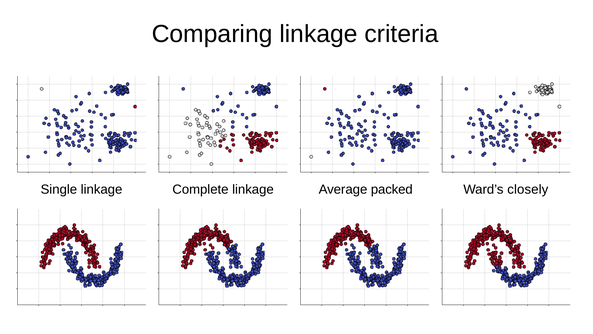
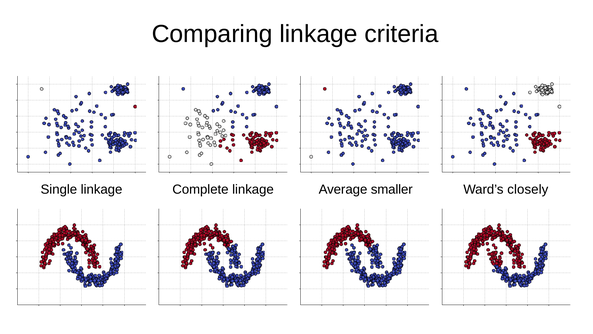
packed: packed -> smaller
